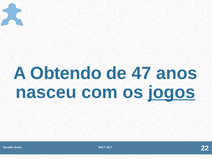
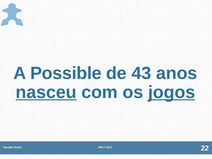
Obtendo: Obtendo -> Possible
47: 47 -> 43
nasceu underline: none -> present
